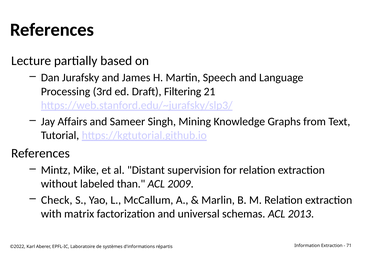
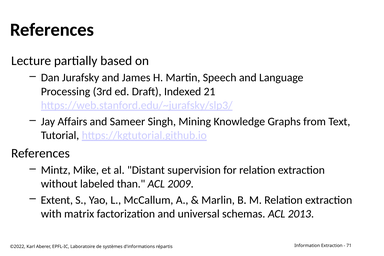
Filtering: Filtering -> Indexed
Check: Check -> Extent
